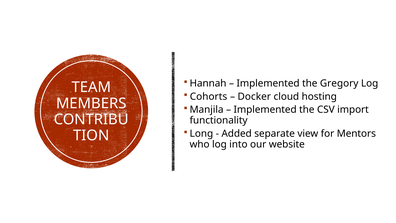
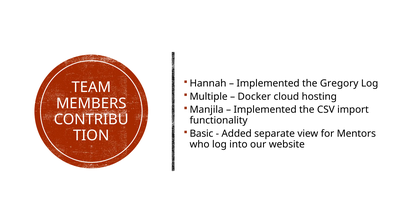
Cohorts: Cohorts -> Multiple
Long: Long -> Basic
